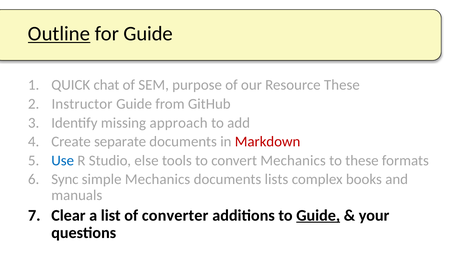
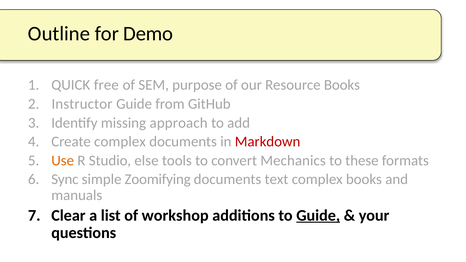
Outline underline: present -> none
for Guide: Guide -> Demo
chat: chat -> free
Resource These: These -> Books
Create separate: separate -> complex
Use colour: blue -> orange
simple Mechanics: Mechanics -> Zoomifying
lists: lists -> text
converter: converter -> workshop
